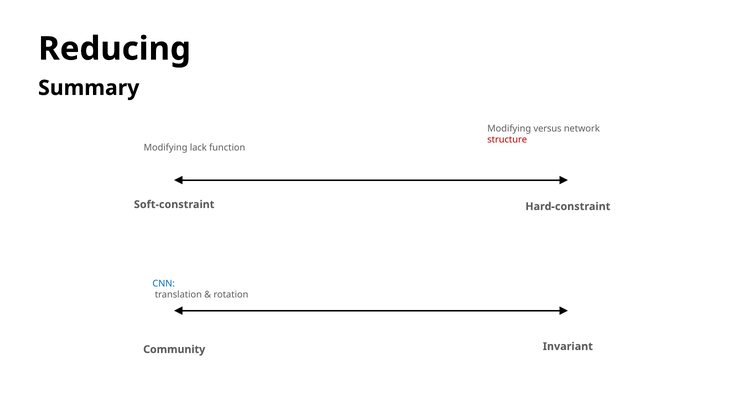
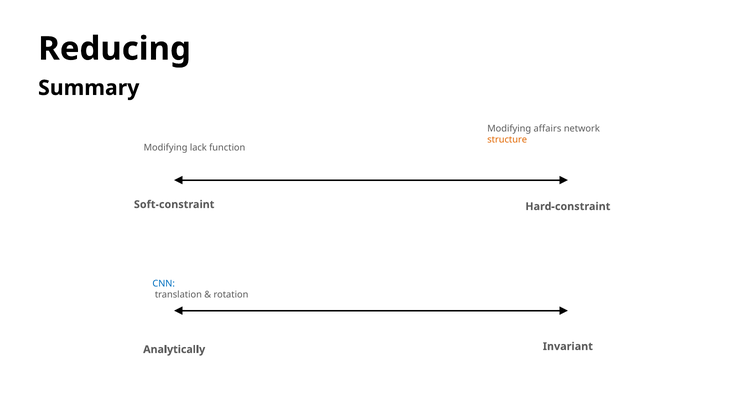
versus: versus -> affairs
structure colour: red -> orange
Community: Community -> Analytically
